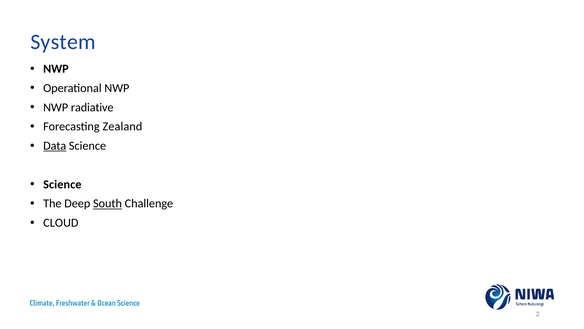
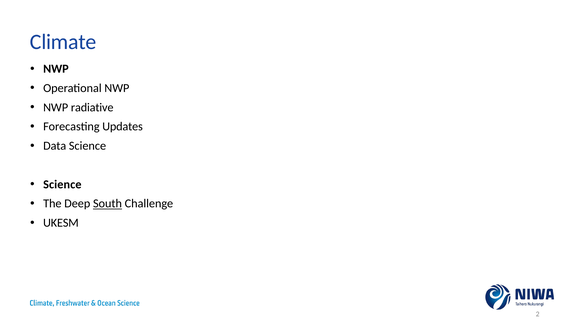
System: System -> Climate
Zealand: Zealand -> Updates
Data underline: present -> none
CLOUD: CLOUD -> UKESM
